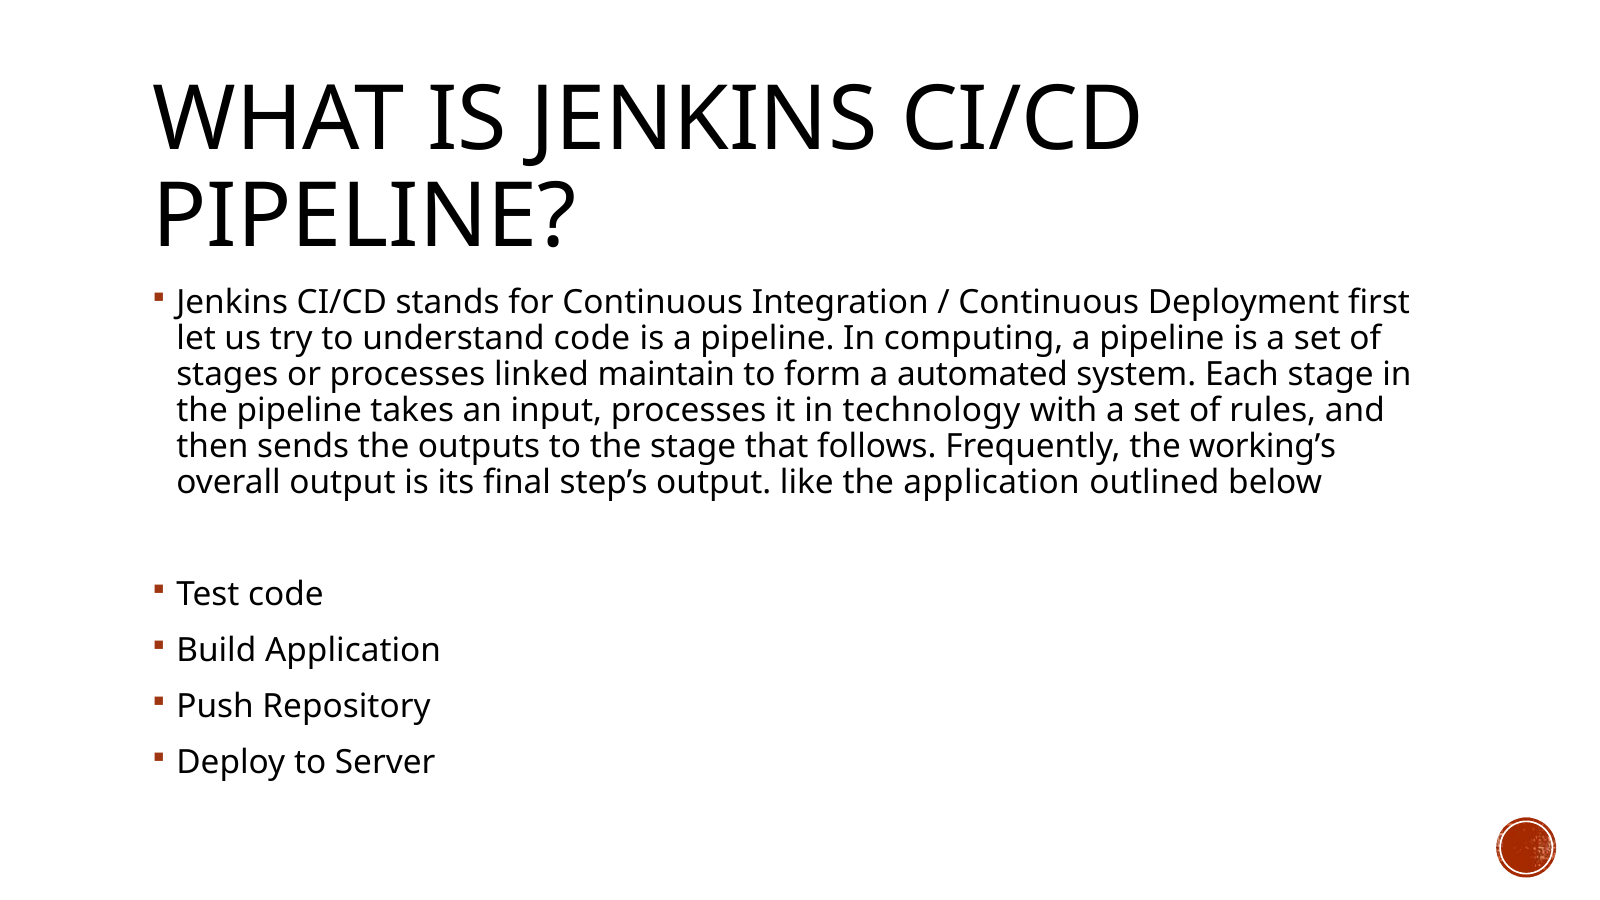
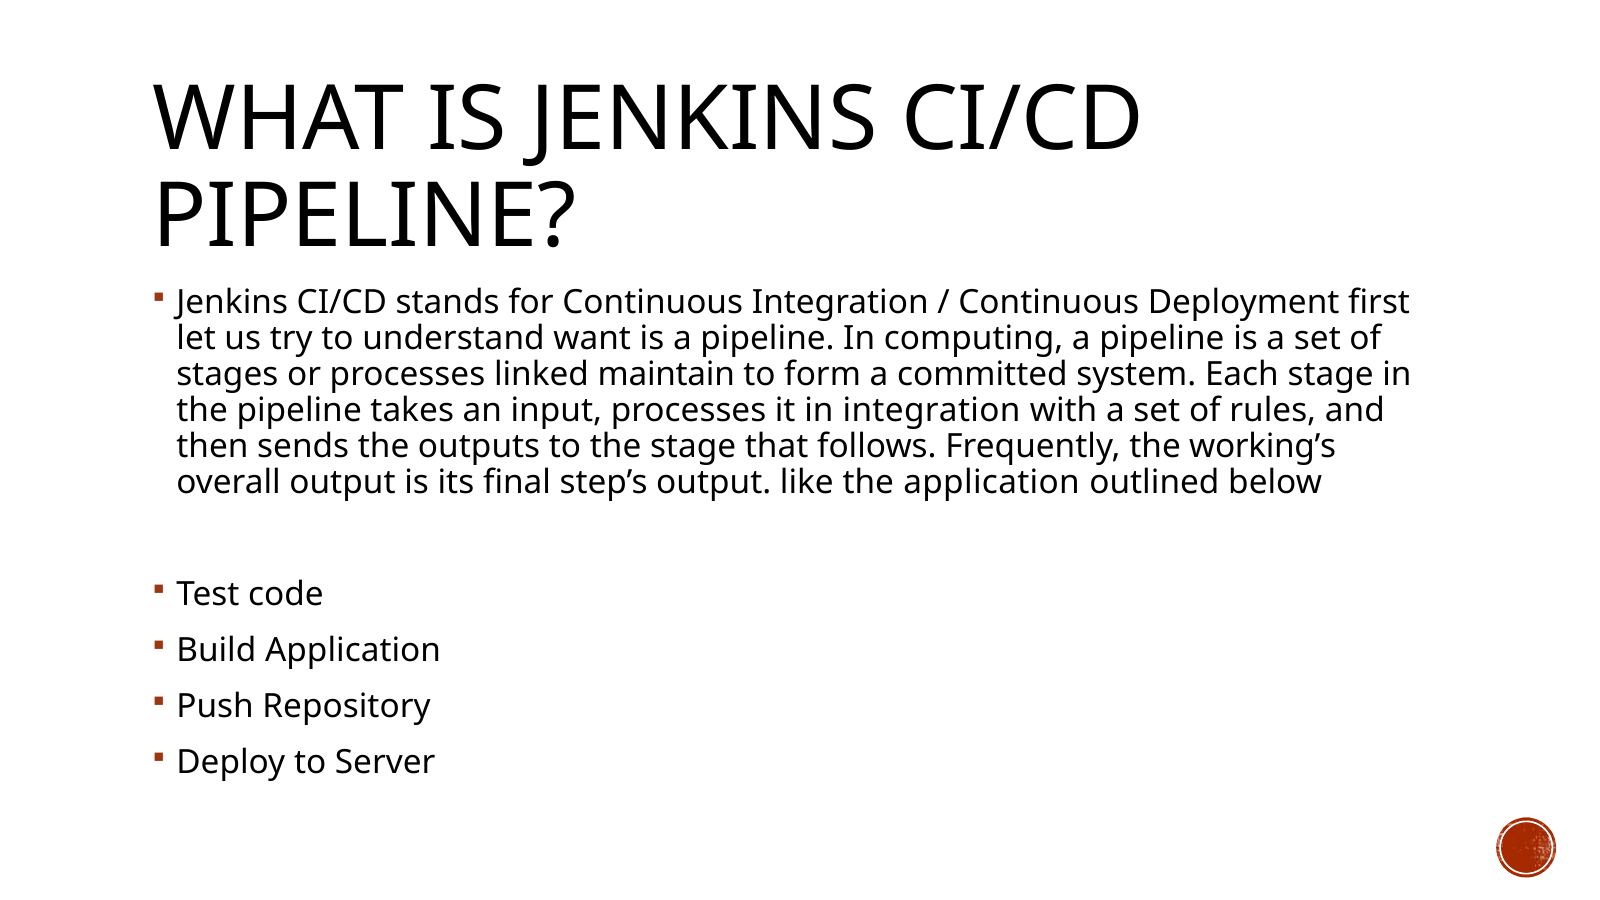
understand code: code -> want
automated: automated -> committed
in technology: technology -> integration
